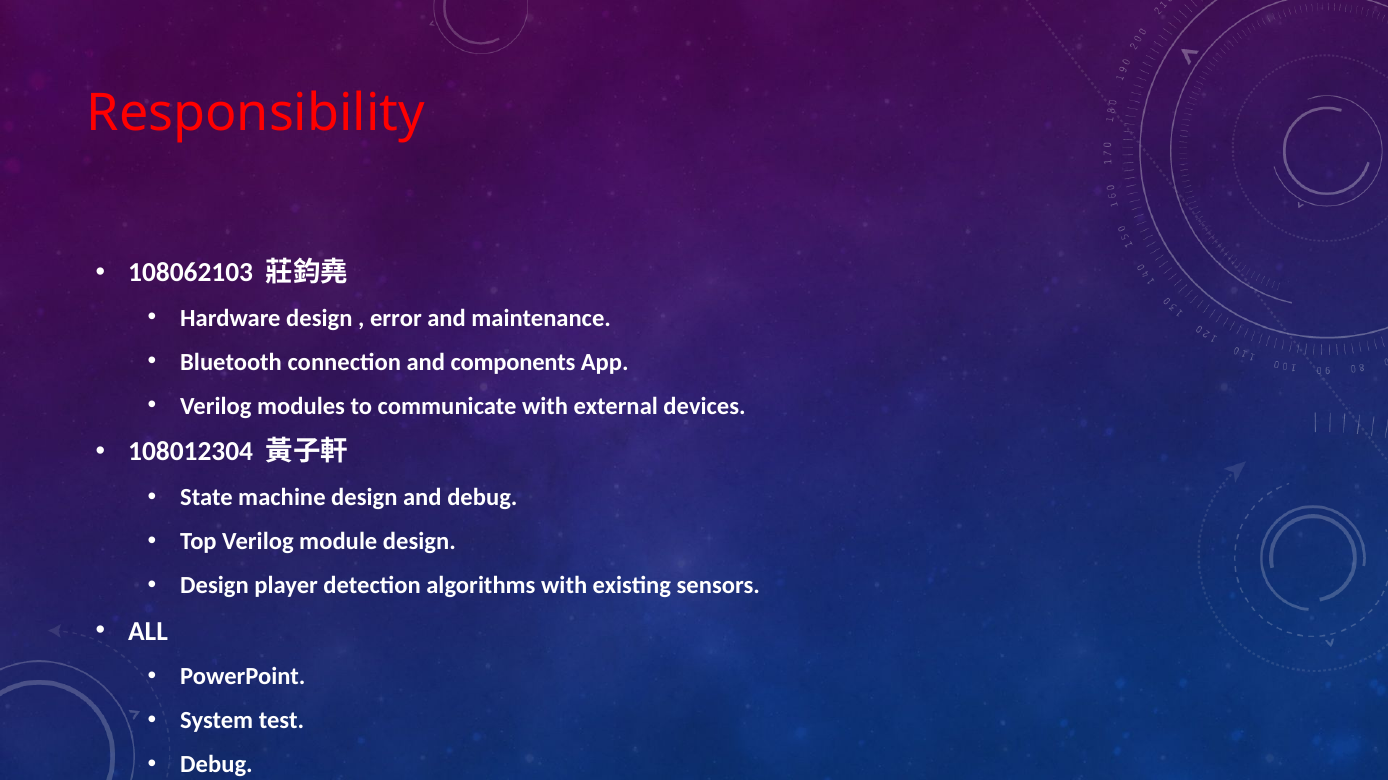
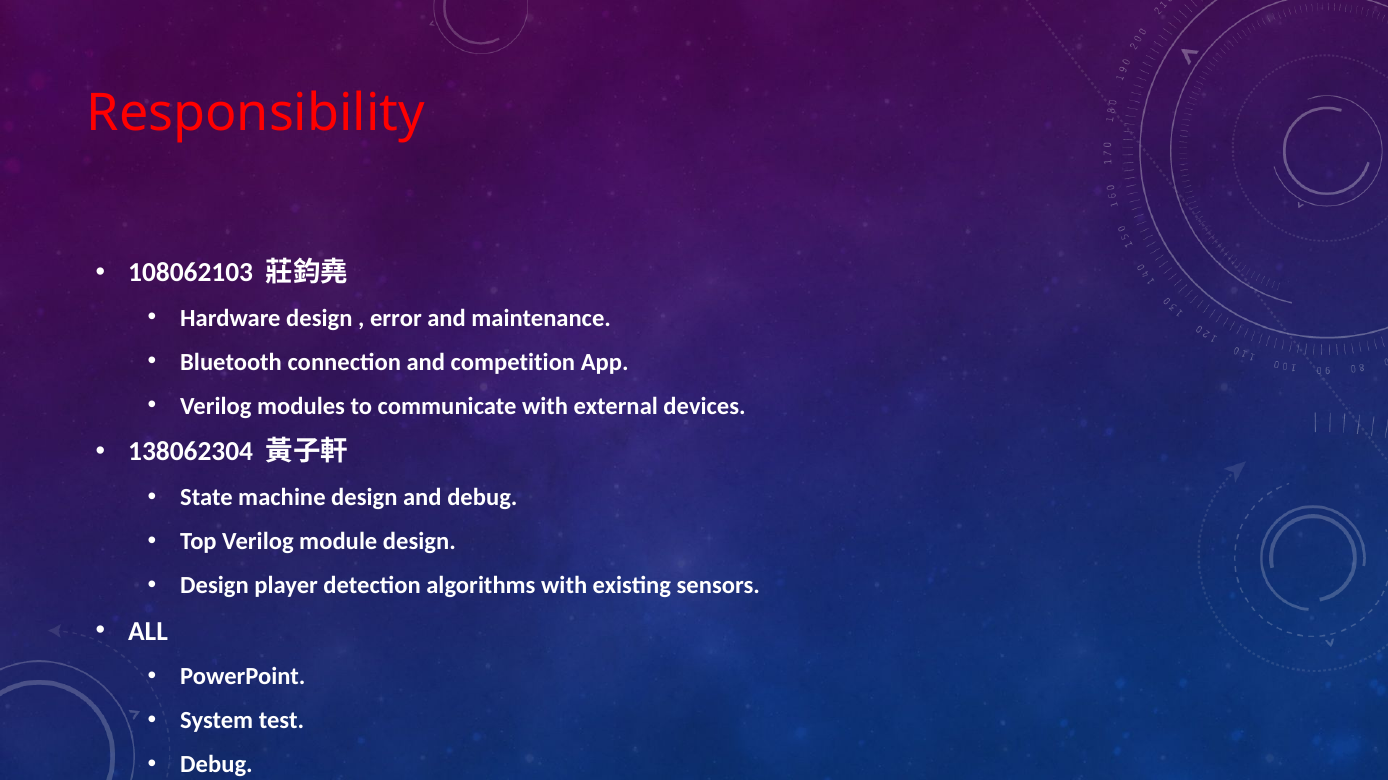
components: components -> competition
108012304: 108012304 -> 138062304
